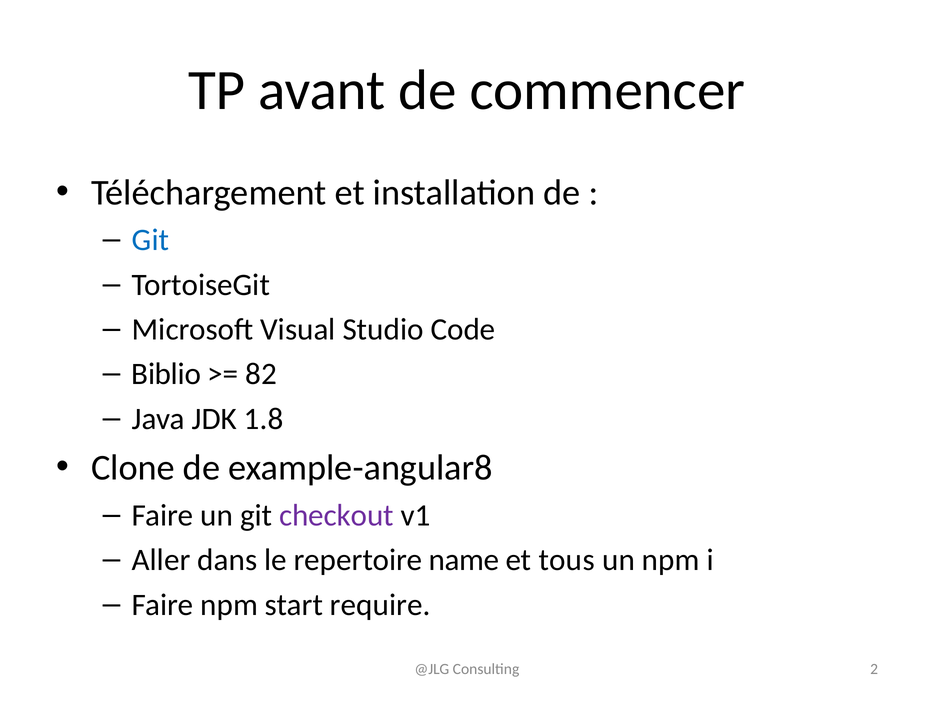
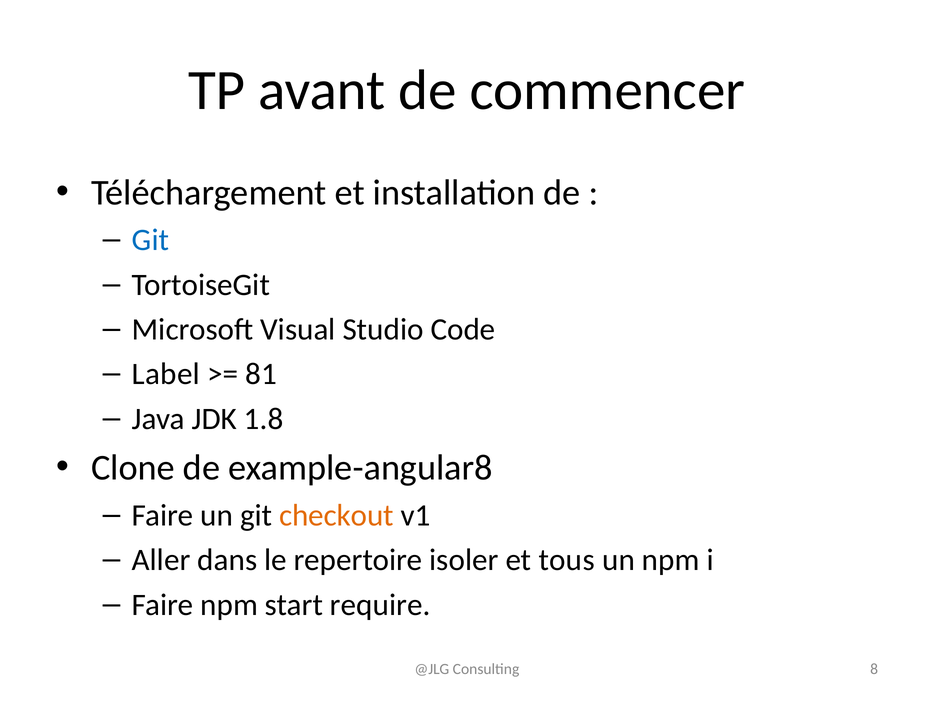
Biblio: Biblio -> Label
82: 82 -> 81
checkout colour: purple -> orange
name: name -> isoler
2: 2 -> 8
